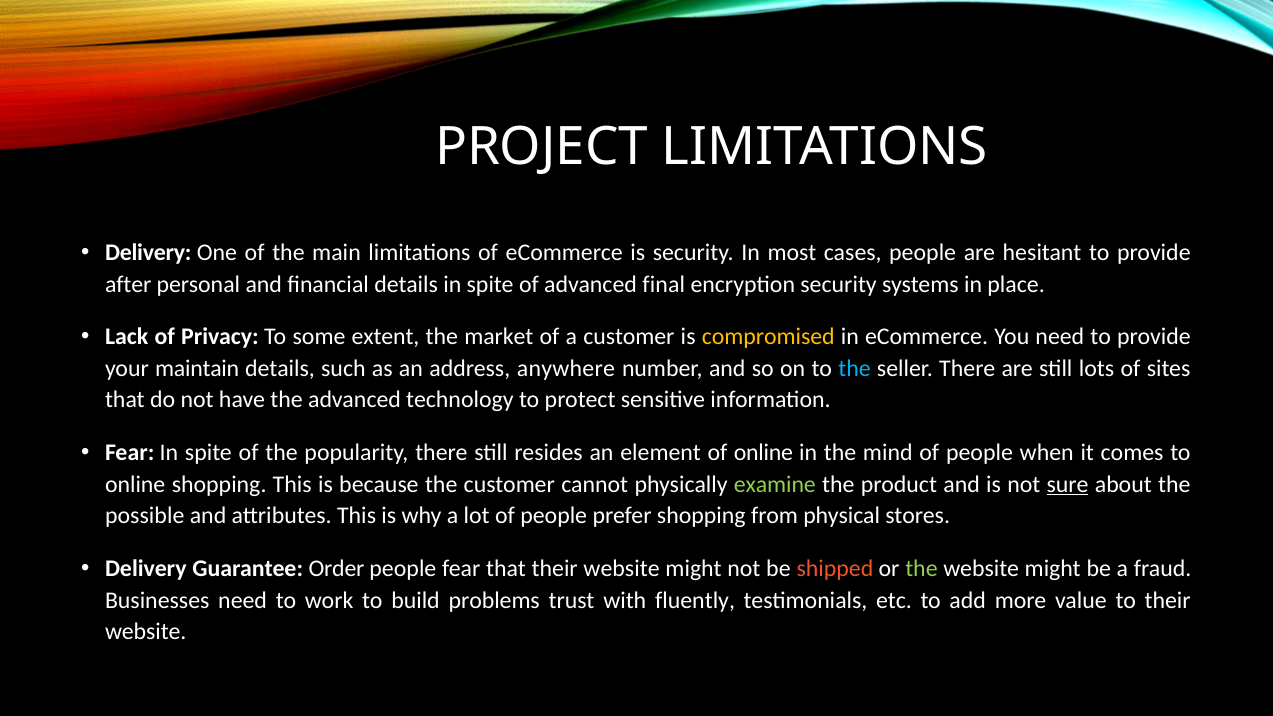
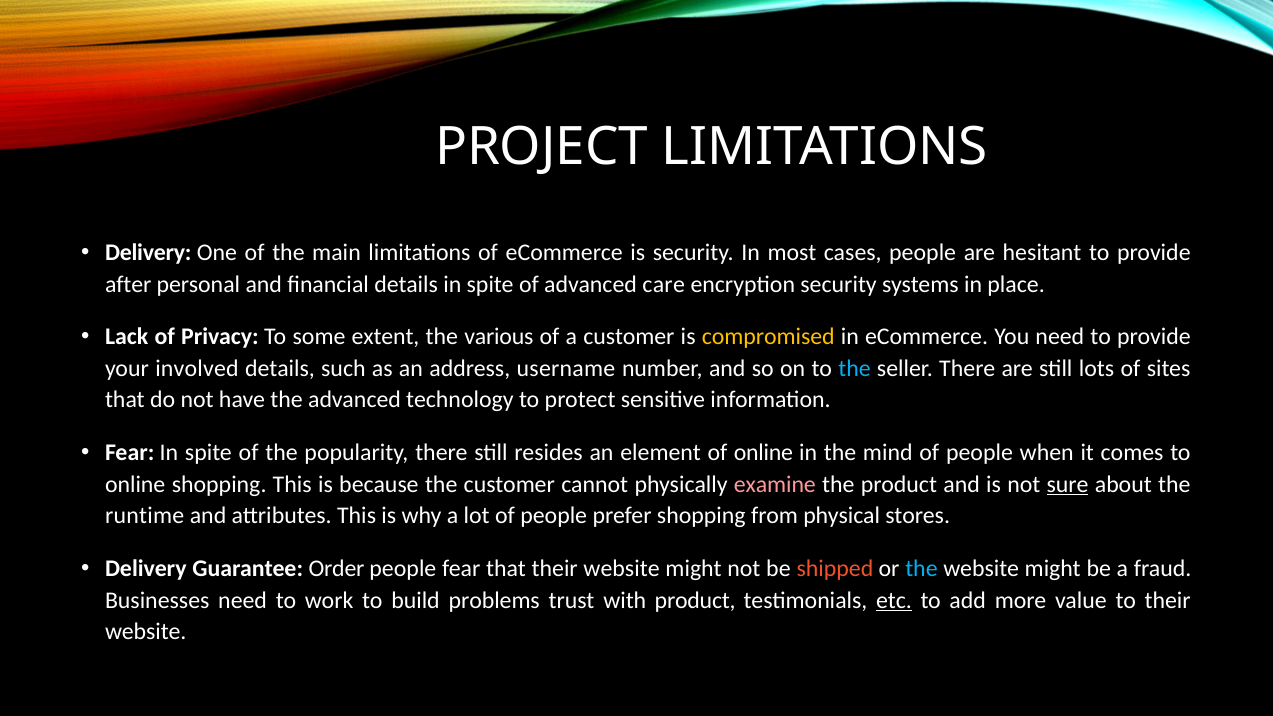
final: final -> care
market: market -> various
maintain: maintain -> involved
anywhere: anywhere -> username
examine colour: light green -> pink
possible: possible -> runtime
the at (921, 569) colour: light green -> light blue
with fluently: fluently -> product
etc underline: none -> present
